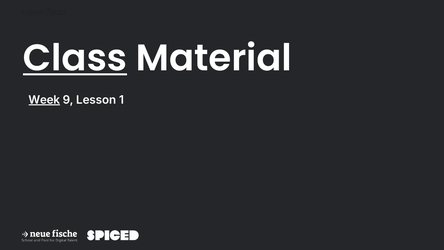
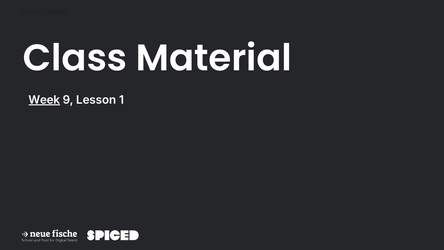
Class underline: present -> none
